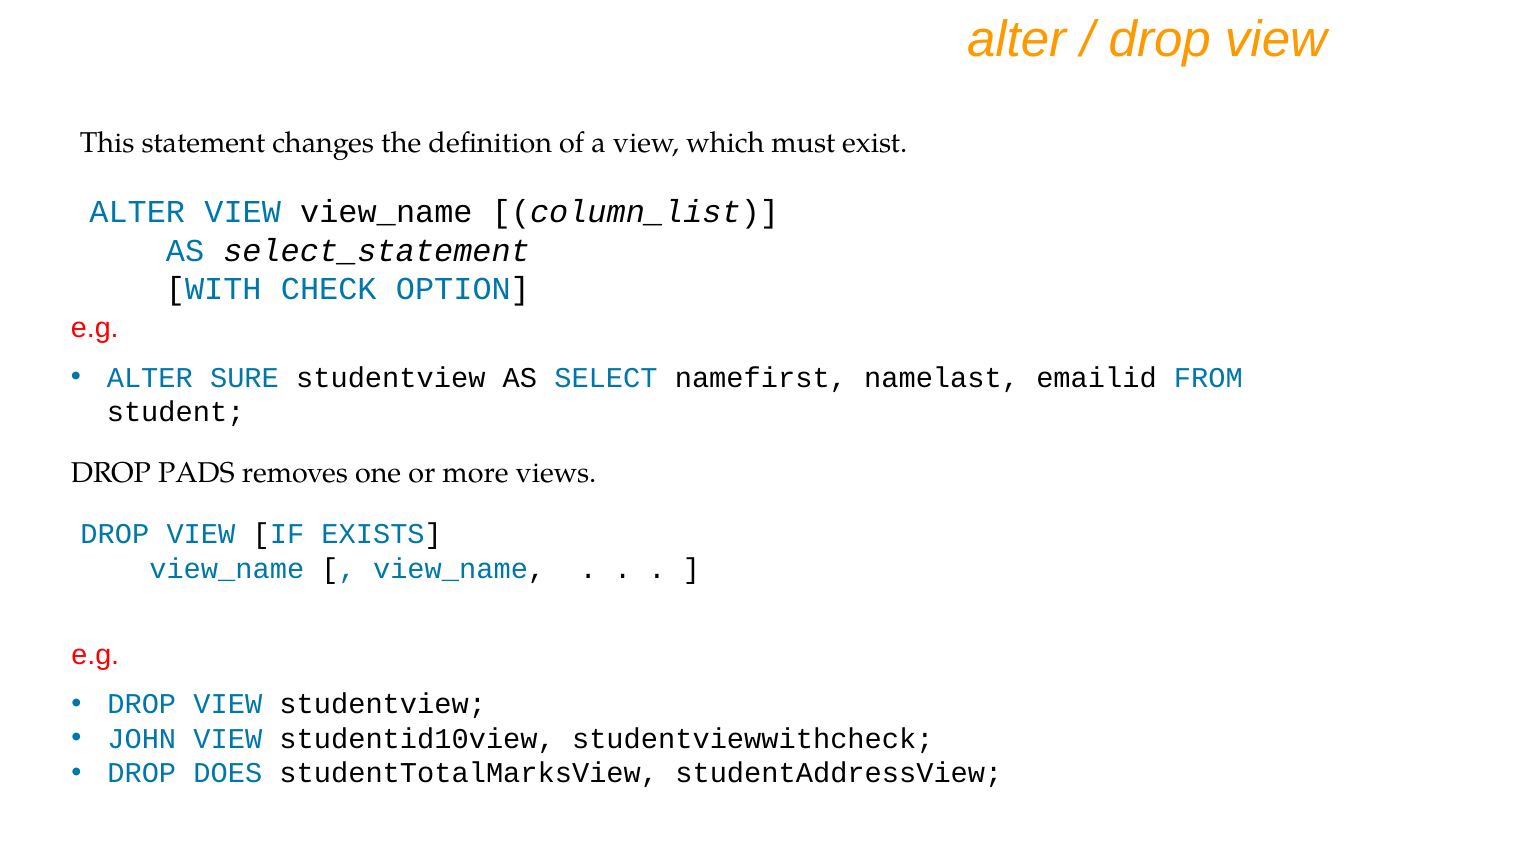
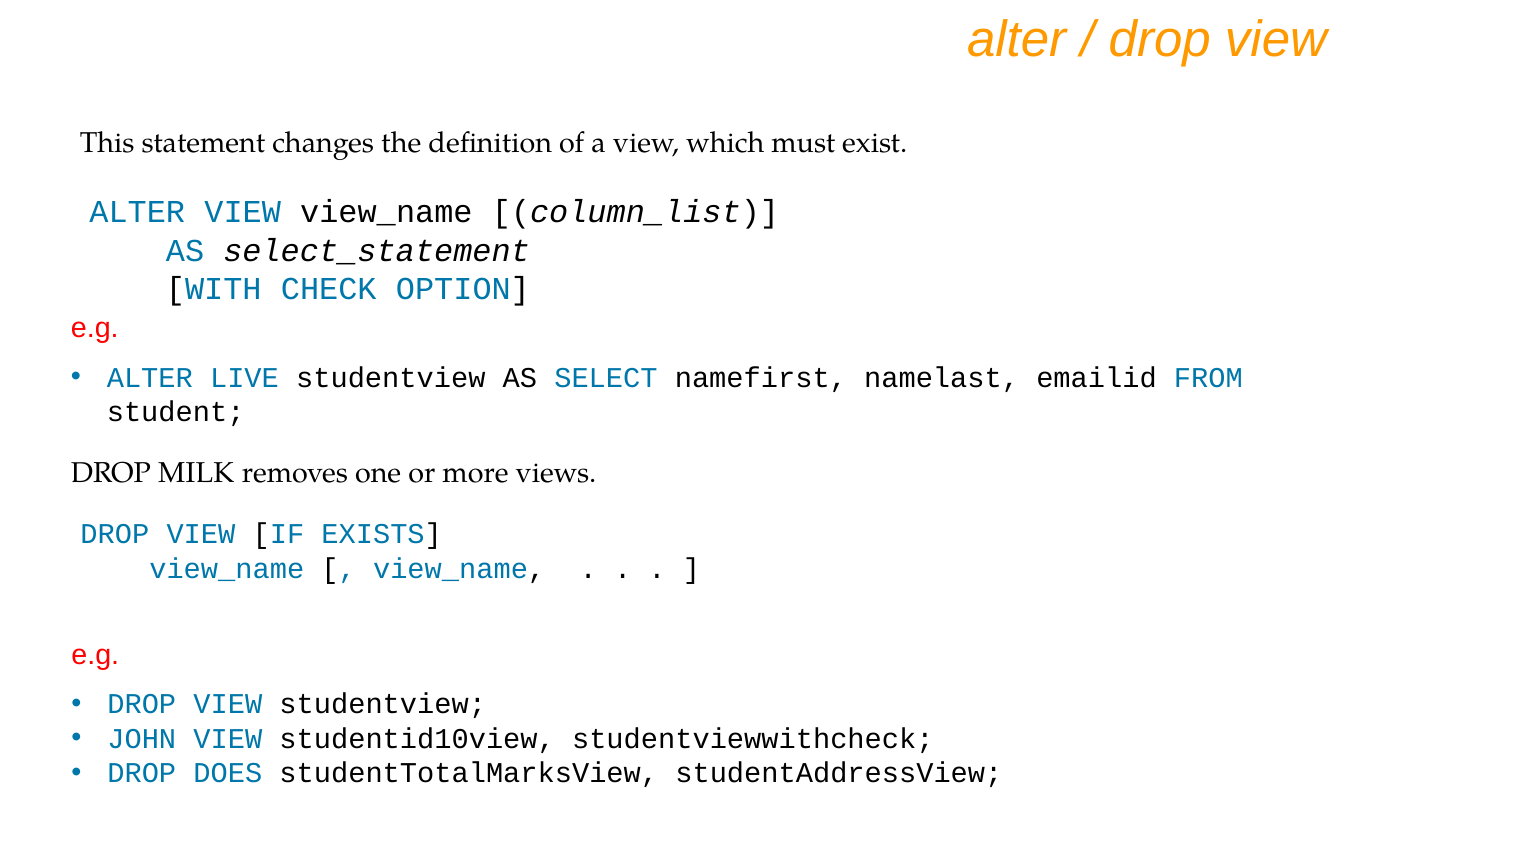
SURE: SURE -> LIVE
PADS: PADS -> MILK
